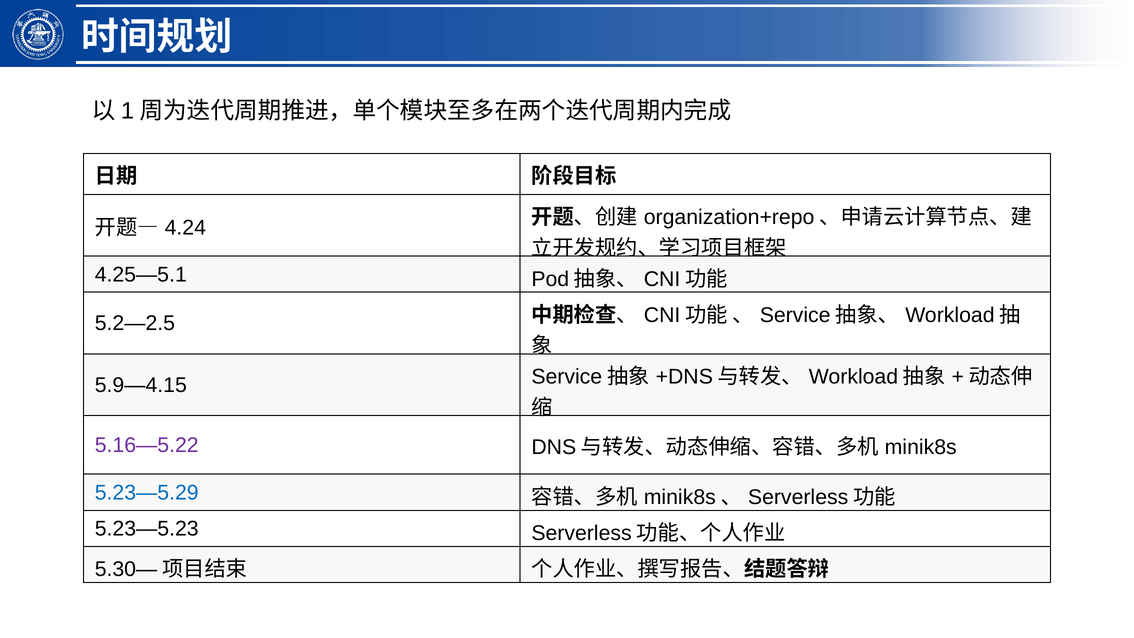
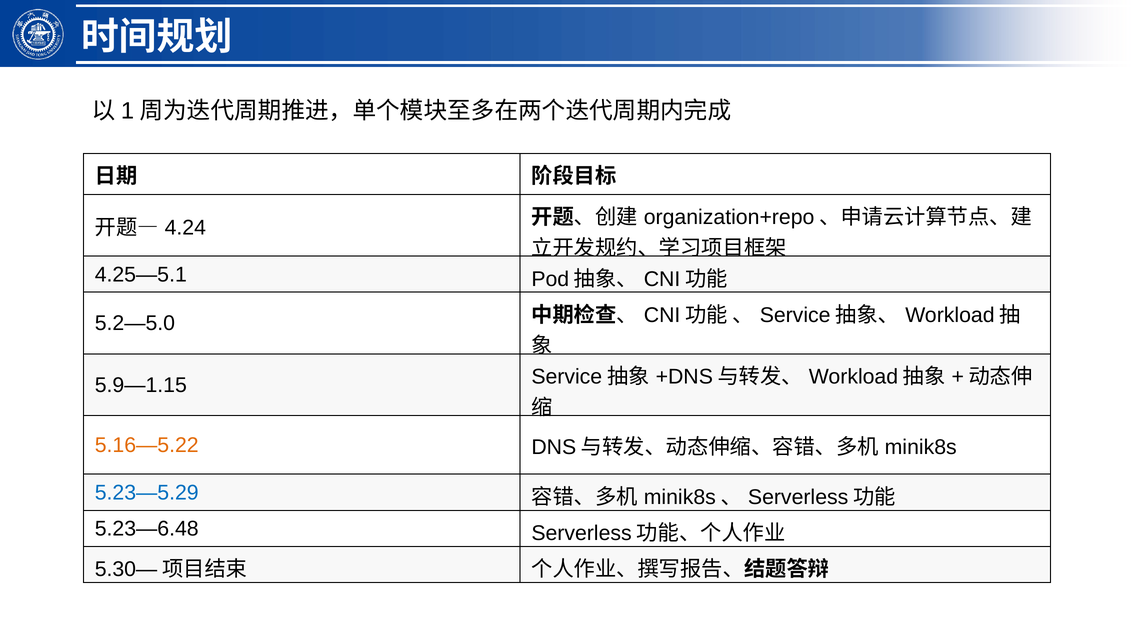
5.2—2.5: 5.2—2.5 -> 5.2—5.0
5.9—4.15: 5.9—4.15 -> 5.9—1.15
5.16—5.22 colour: purple -> orange
5.23—5.23: 5.23—5.23 -> 5.23—6.48
